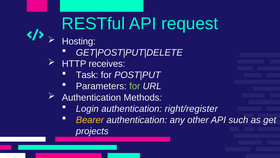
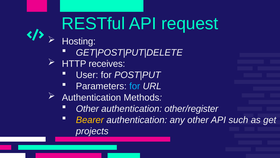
Task: Task -> User
for at (135, 86) colour: light green -> light blue
Login at (87, 108): Login -> Other
right/register: right/register -> other/register
